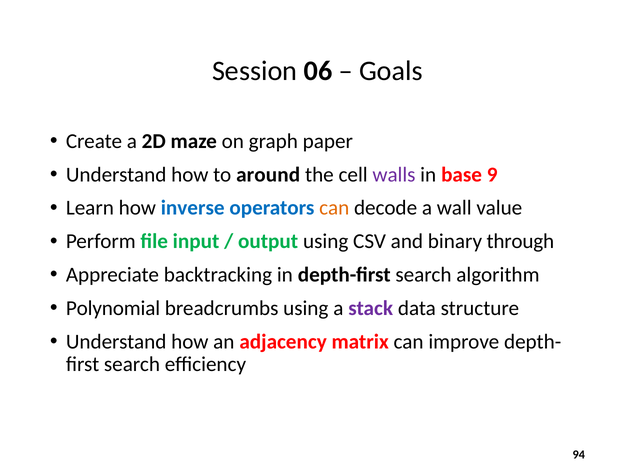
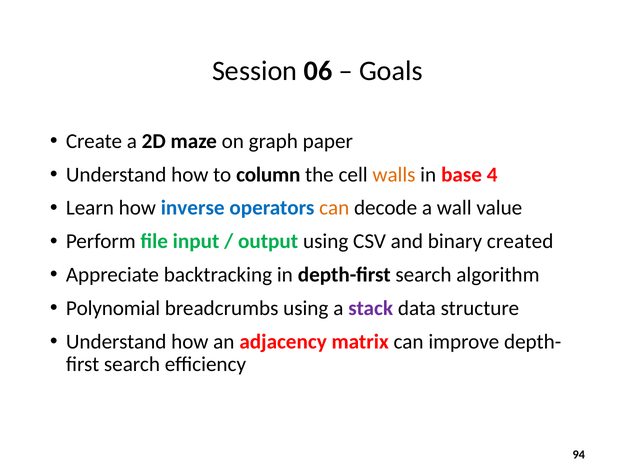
around: around -> column
walls colour: purple -> orange
9: 9 -> 4
through: through -> created
